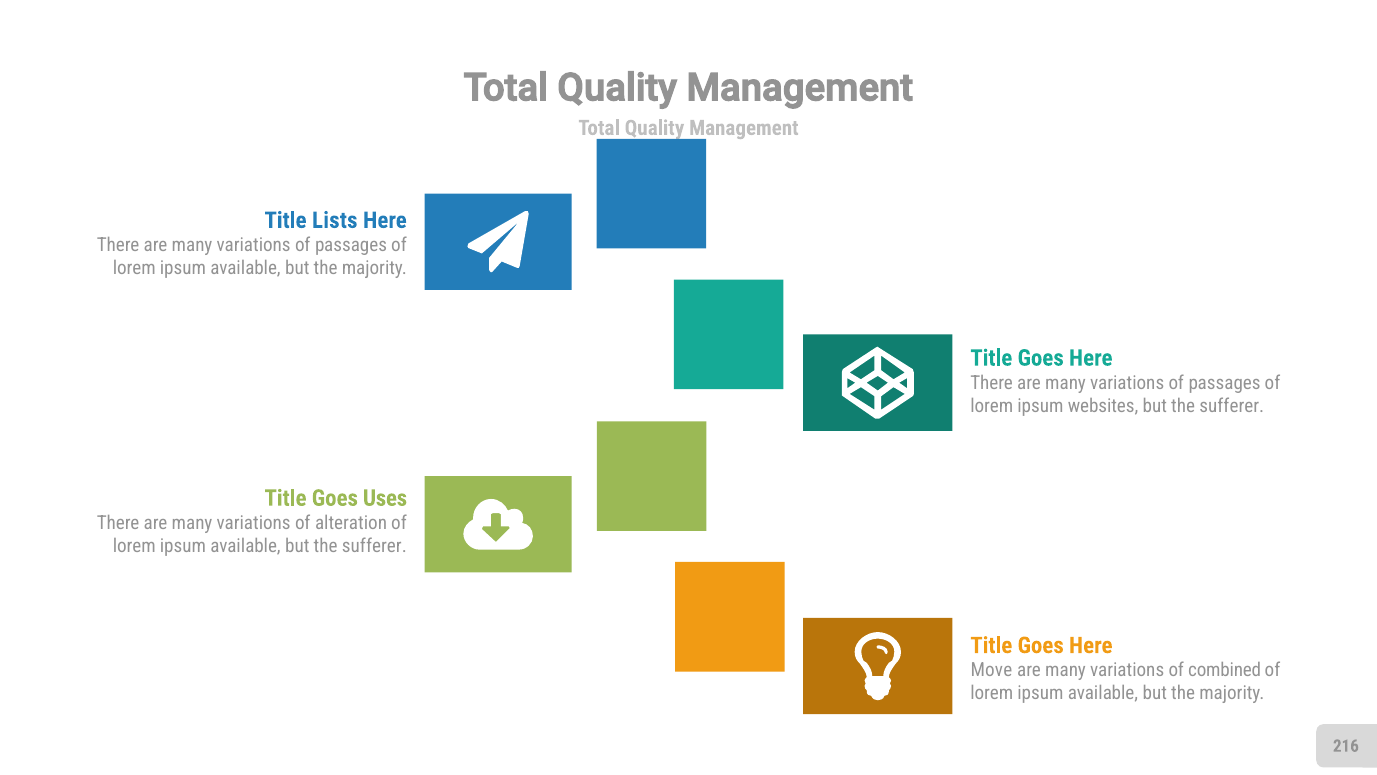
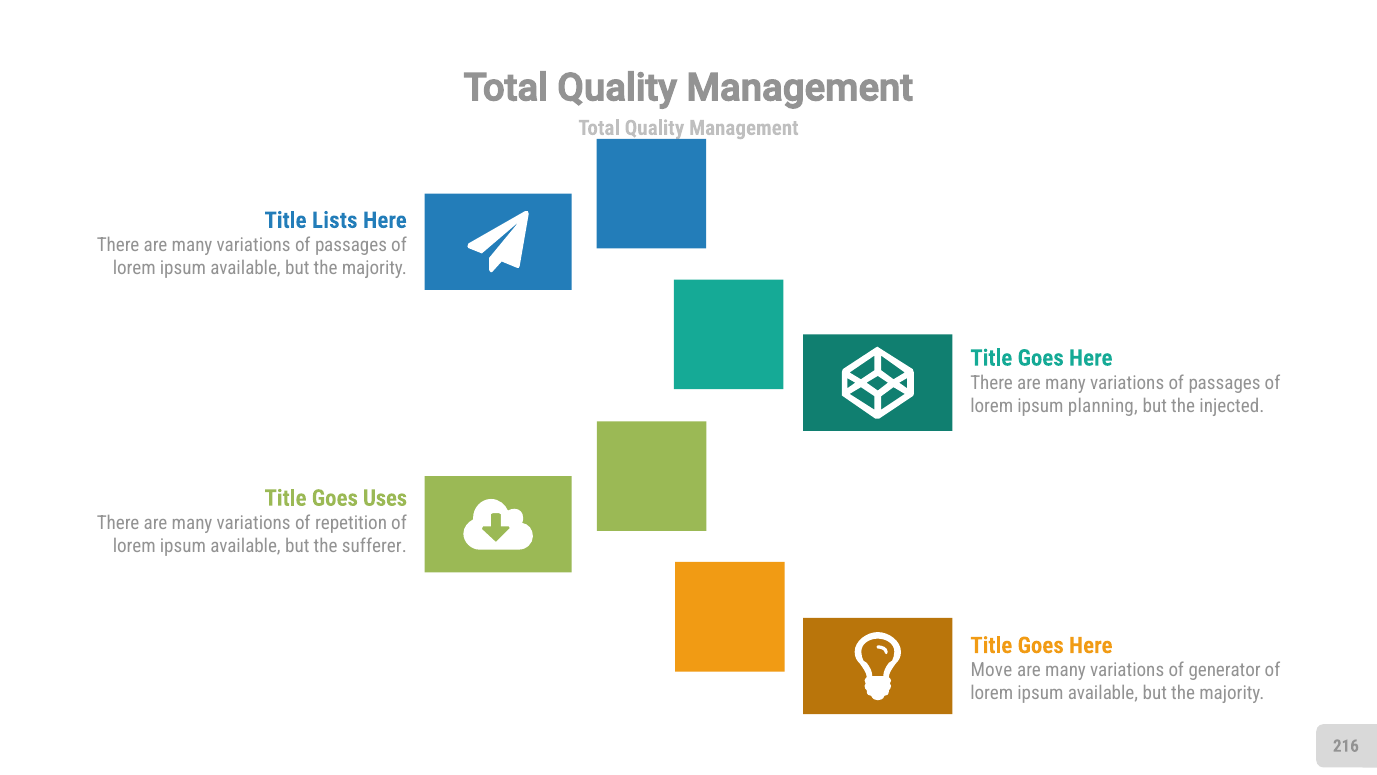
websites: websites -> planning
sufferer at (1232, 406): sufferer -> injected
alteration: alteration -> repetition
combined: combined -> generator
